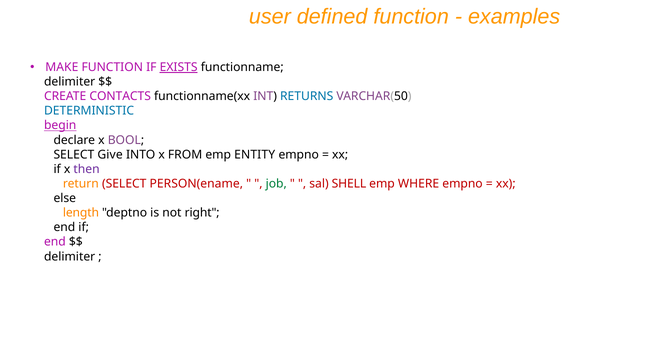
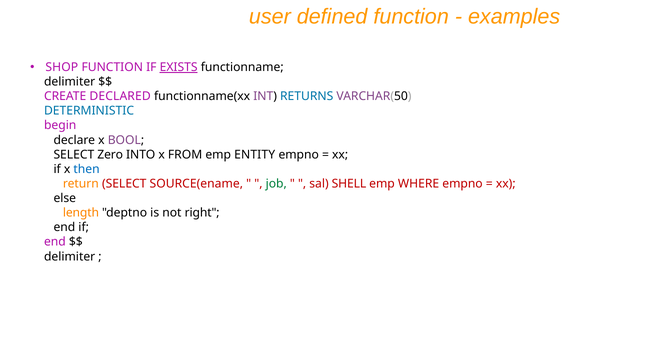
MAKE: MAKE -> SHOP
CONTACTS: CONTACTS -> DECLARED
begin underline: present -> none
Give: Give -> Zero
then colour: purple -> blue
PERSON(ename: PERSON(ename -> SOURCE(ename
